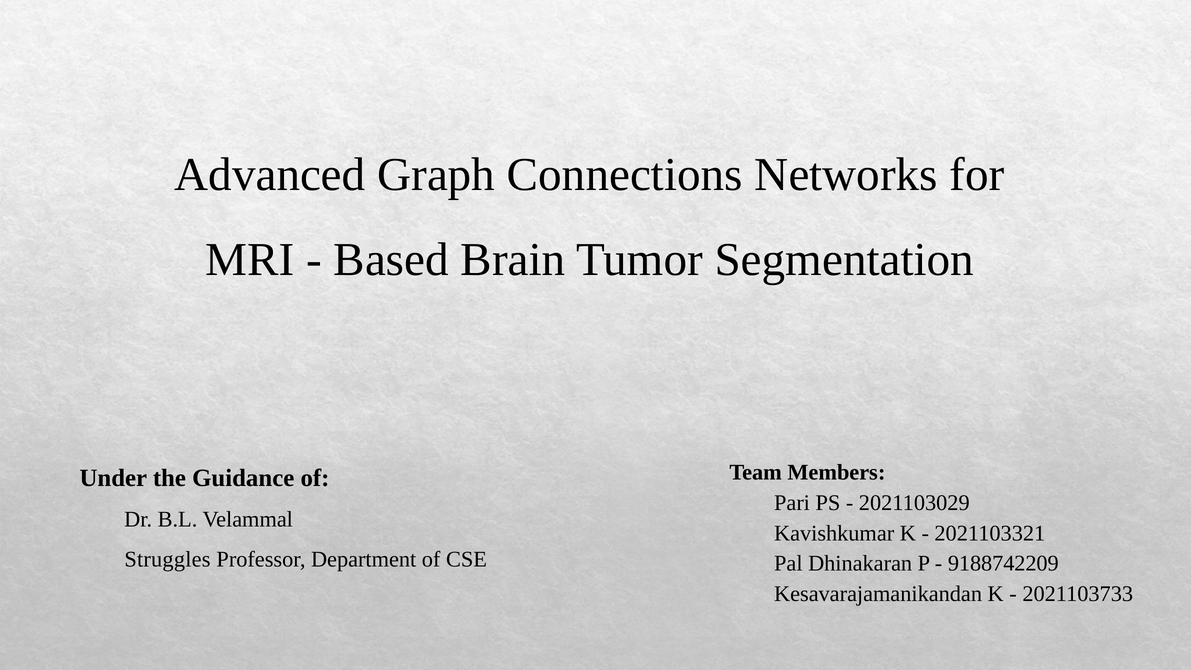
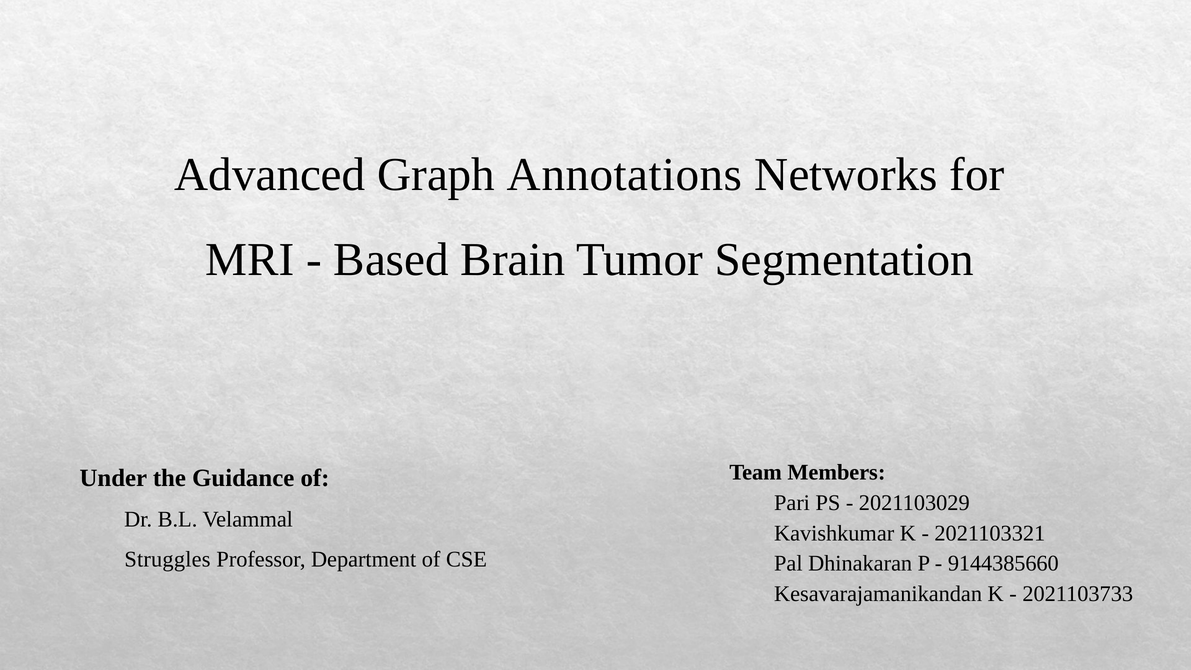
Connections: Connections -> Annotations
9188742209: 9188742209 -> 9144385660
